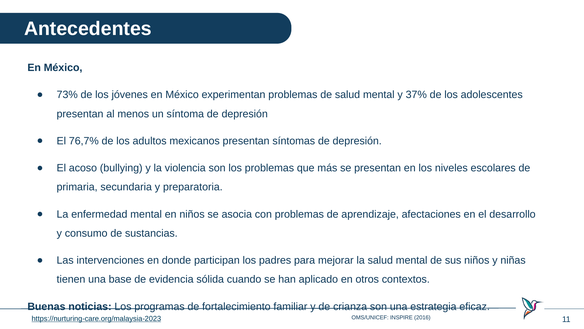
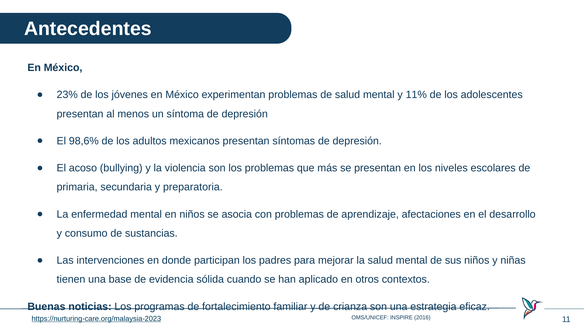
73%: 73% -> 23%
37%: 37% -> 11%
76,7%: 76,7% -> 98,6%
